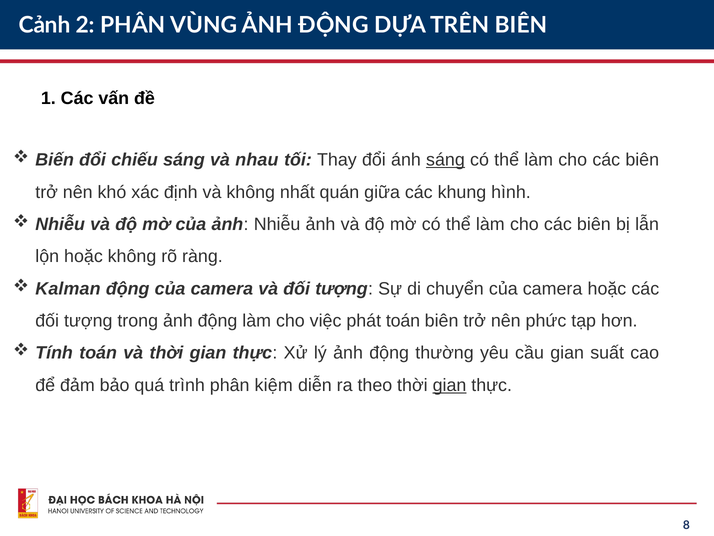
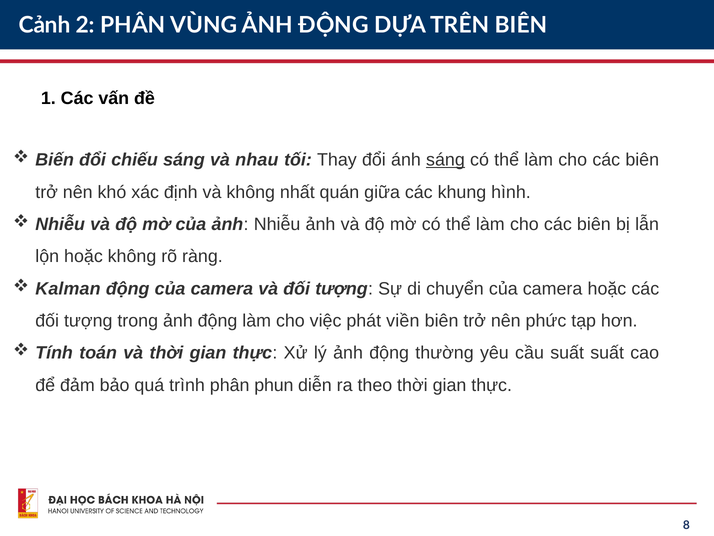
phát toán: toán -> viền
cầu gian: gian -> suất
kiệm: kiệm -> phun
gian at (449, 385) underline: present -> none
